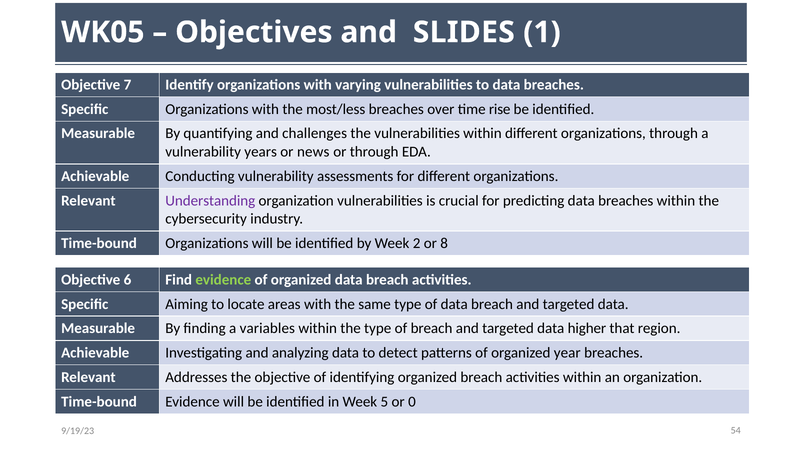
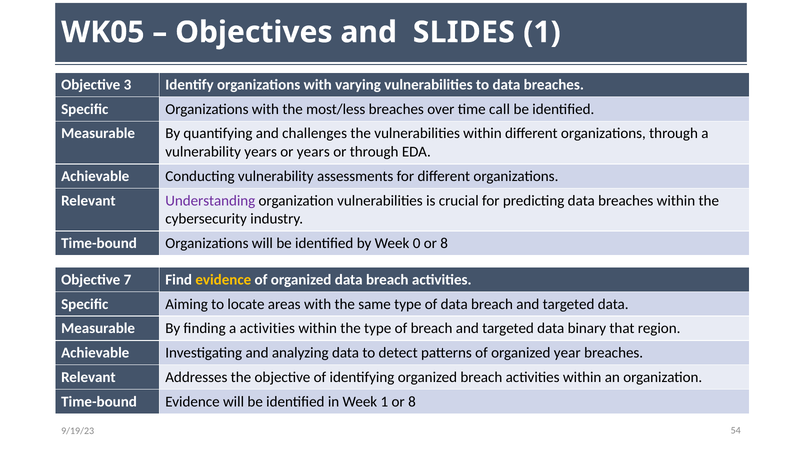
7: 7 -> 3
rise: rise -> call
or news: news -> years
2: 2 -> 0
6: 6 -> 7
evidence at (223, 280) colour: light green -> yellow
a variables: variables -> activities
higher: higher -> binary
Week 5: 5 -> 1
0 at (412, 402): 0 -> 8
